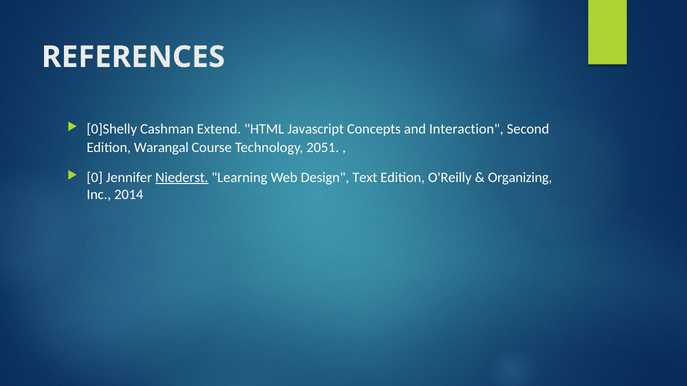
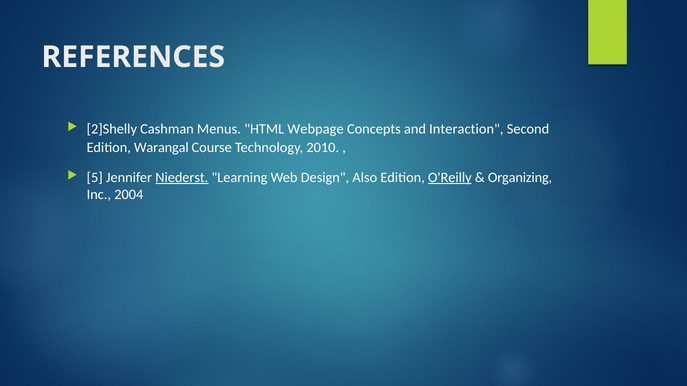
0]Shelly: 0]Shelly -> 2]Shelly
Extend: Extend -> Menus
Javascript: Javascript -> Webpage
2051: 2051 -> 2010
0: 0 -> 5
Text: Text -> Also
O'Reilly underline: none -> present
2014: 2014 -> 2004
